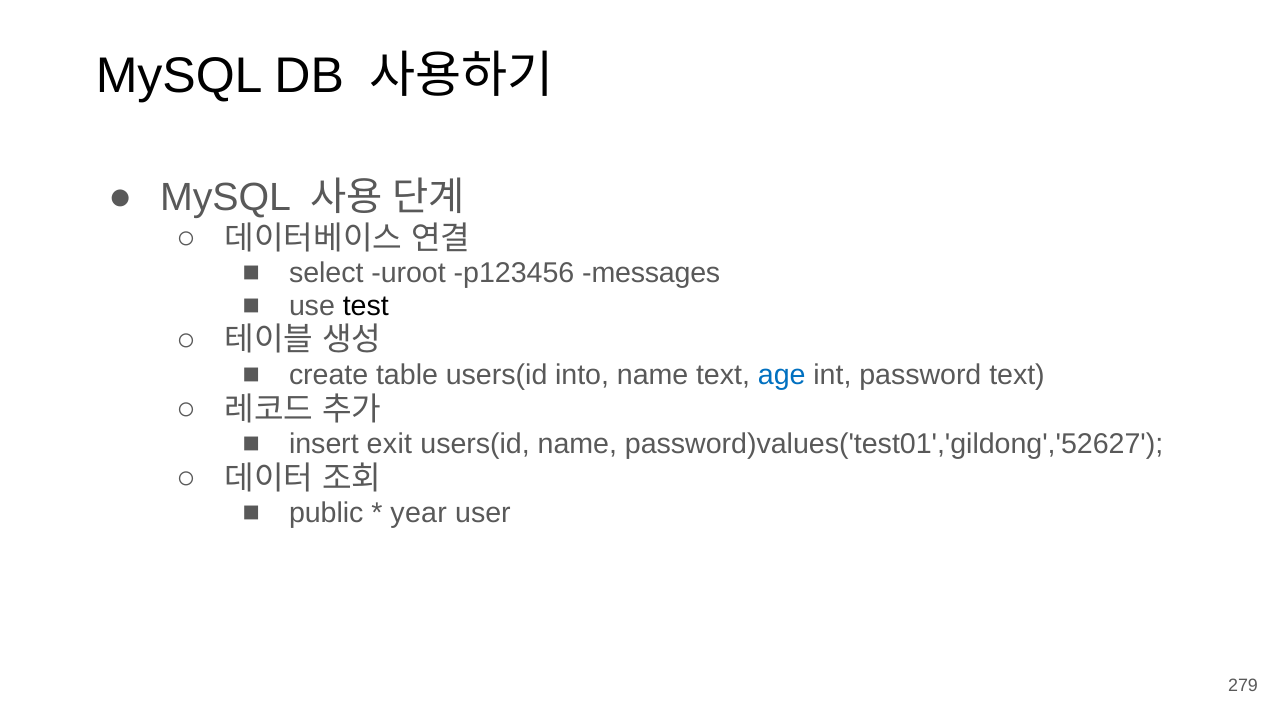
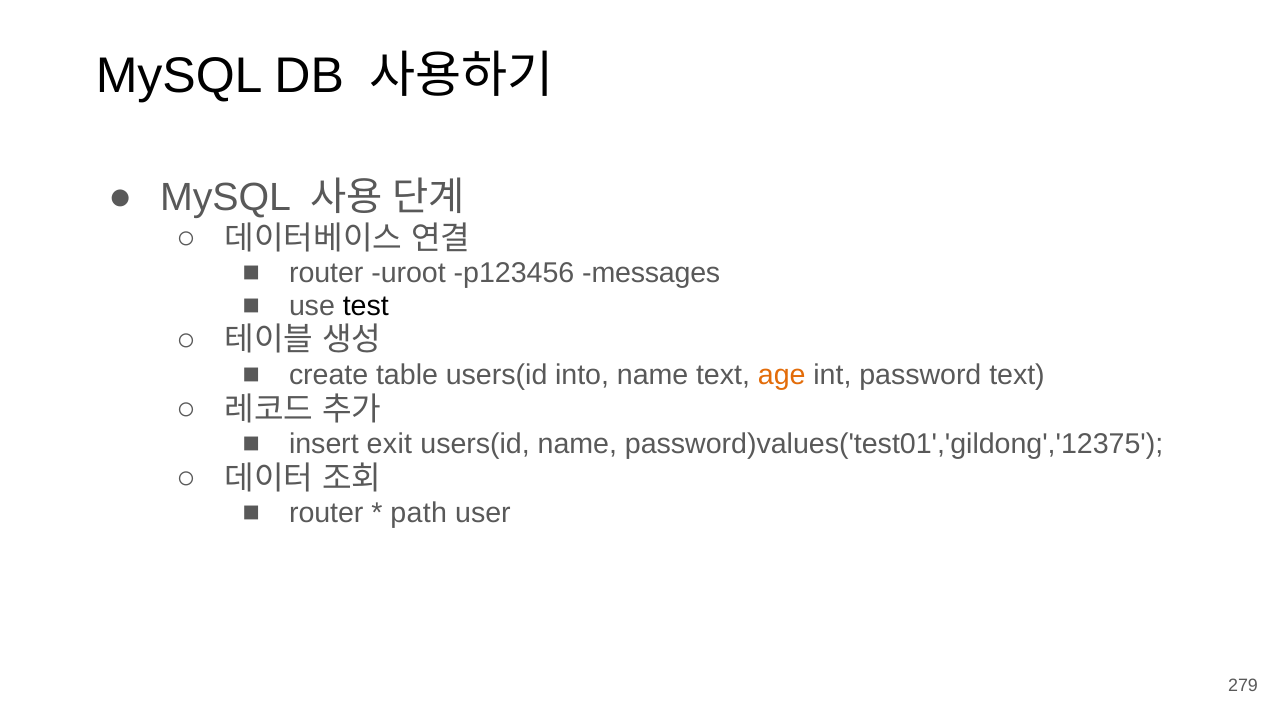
select at (326, 273): select -> router
age colour: blue -> orange
password)values('test01','gildong','52627: password)values('test01','gildong','52627 -> password)values('test01','gildong','12375
public at (326, 514): public -> router
year: year -> path
